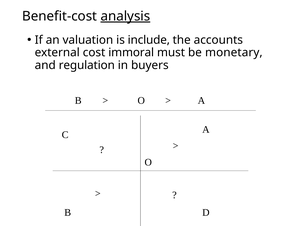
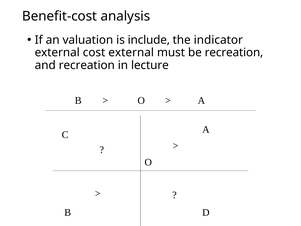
analysis underline: present -> none
accounts: accounts -> indicator
cost immoral: immoral -> external
be monetary: monetary -> recreation
and regulation: regulation -> recreation
buyers: buyers -> lecture
